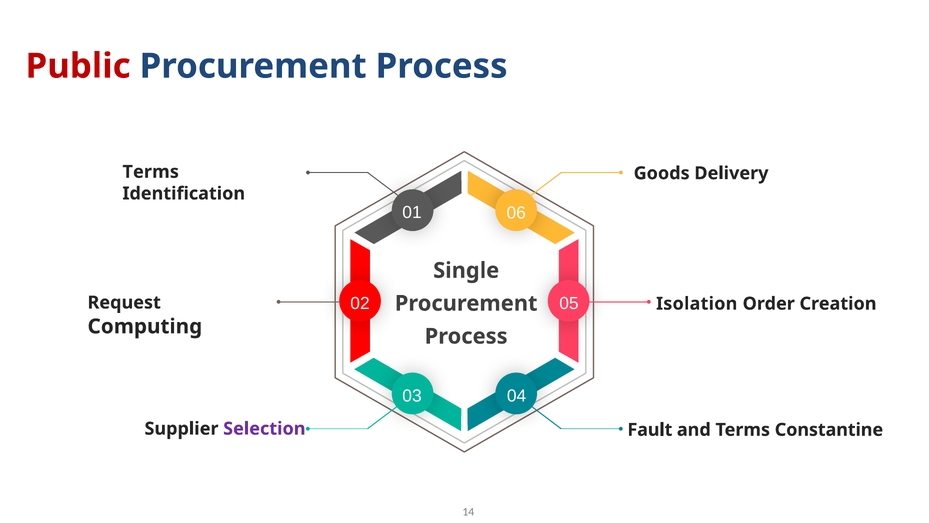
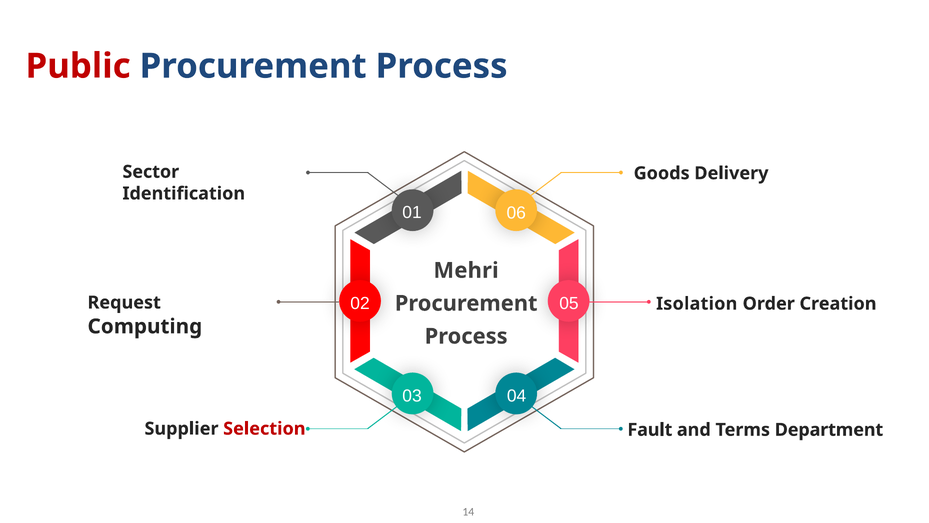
Terms at (151, 172): Terms -> Sector
Single: Single -> Mehri
Selection colour: purple -> red
Constantine: Constantine -> Department
